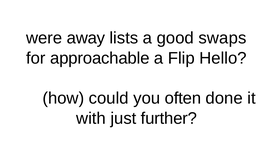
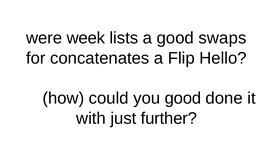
away: away -> week
approachable: approachable -> concatenates
you often: often -> good
